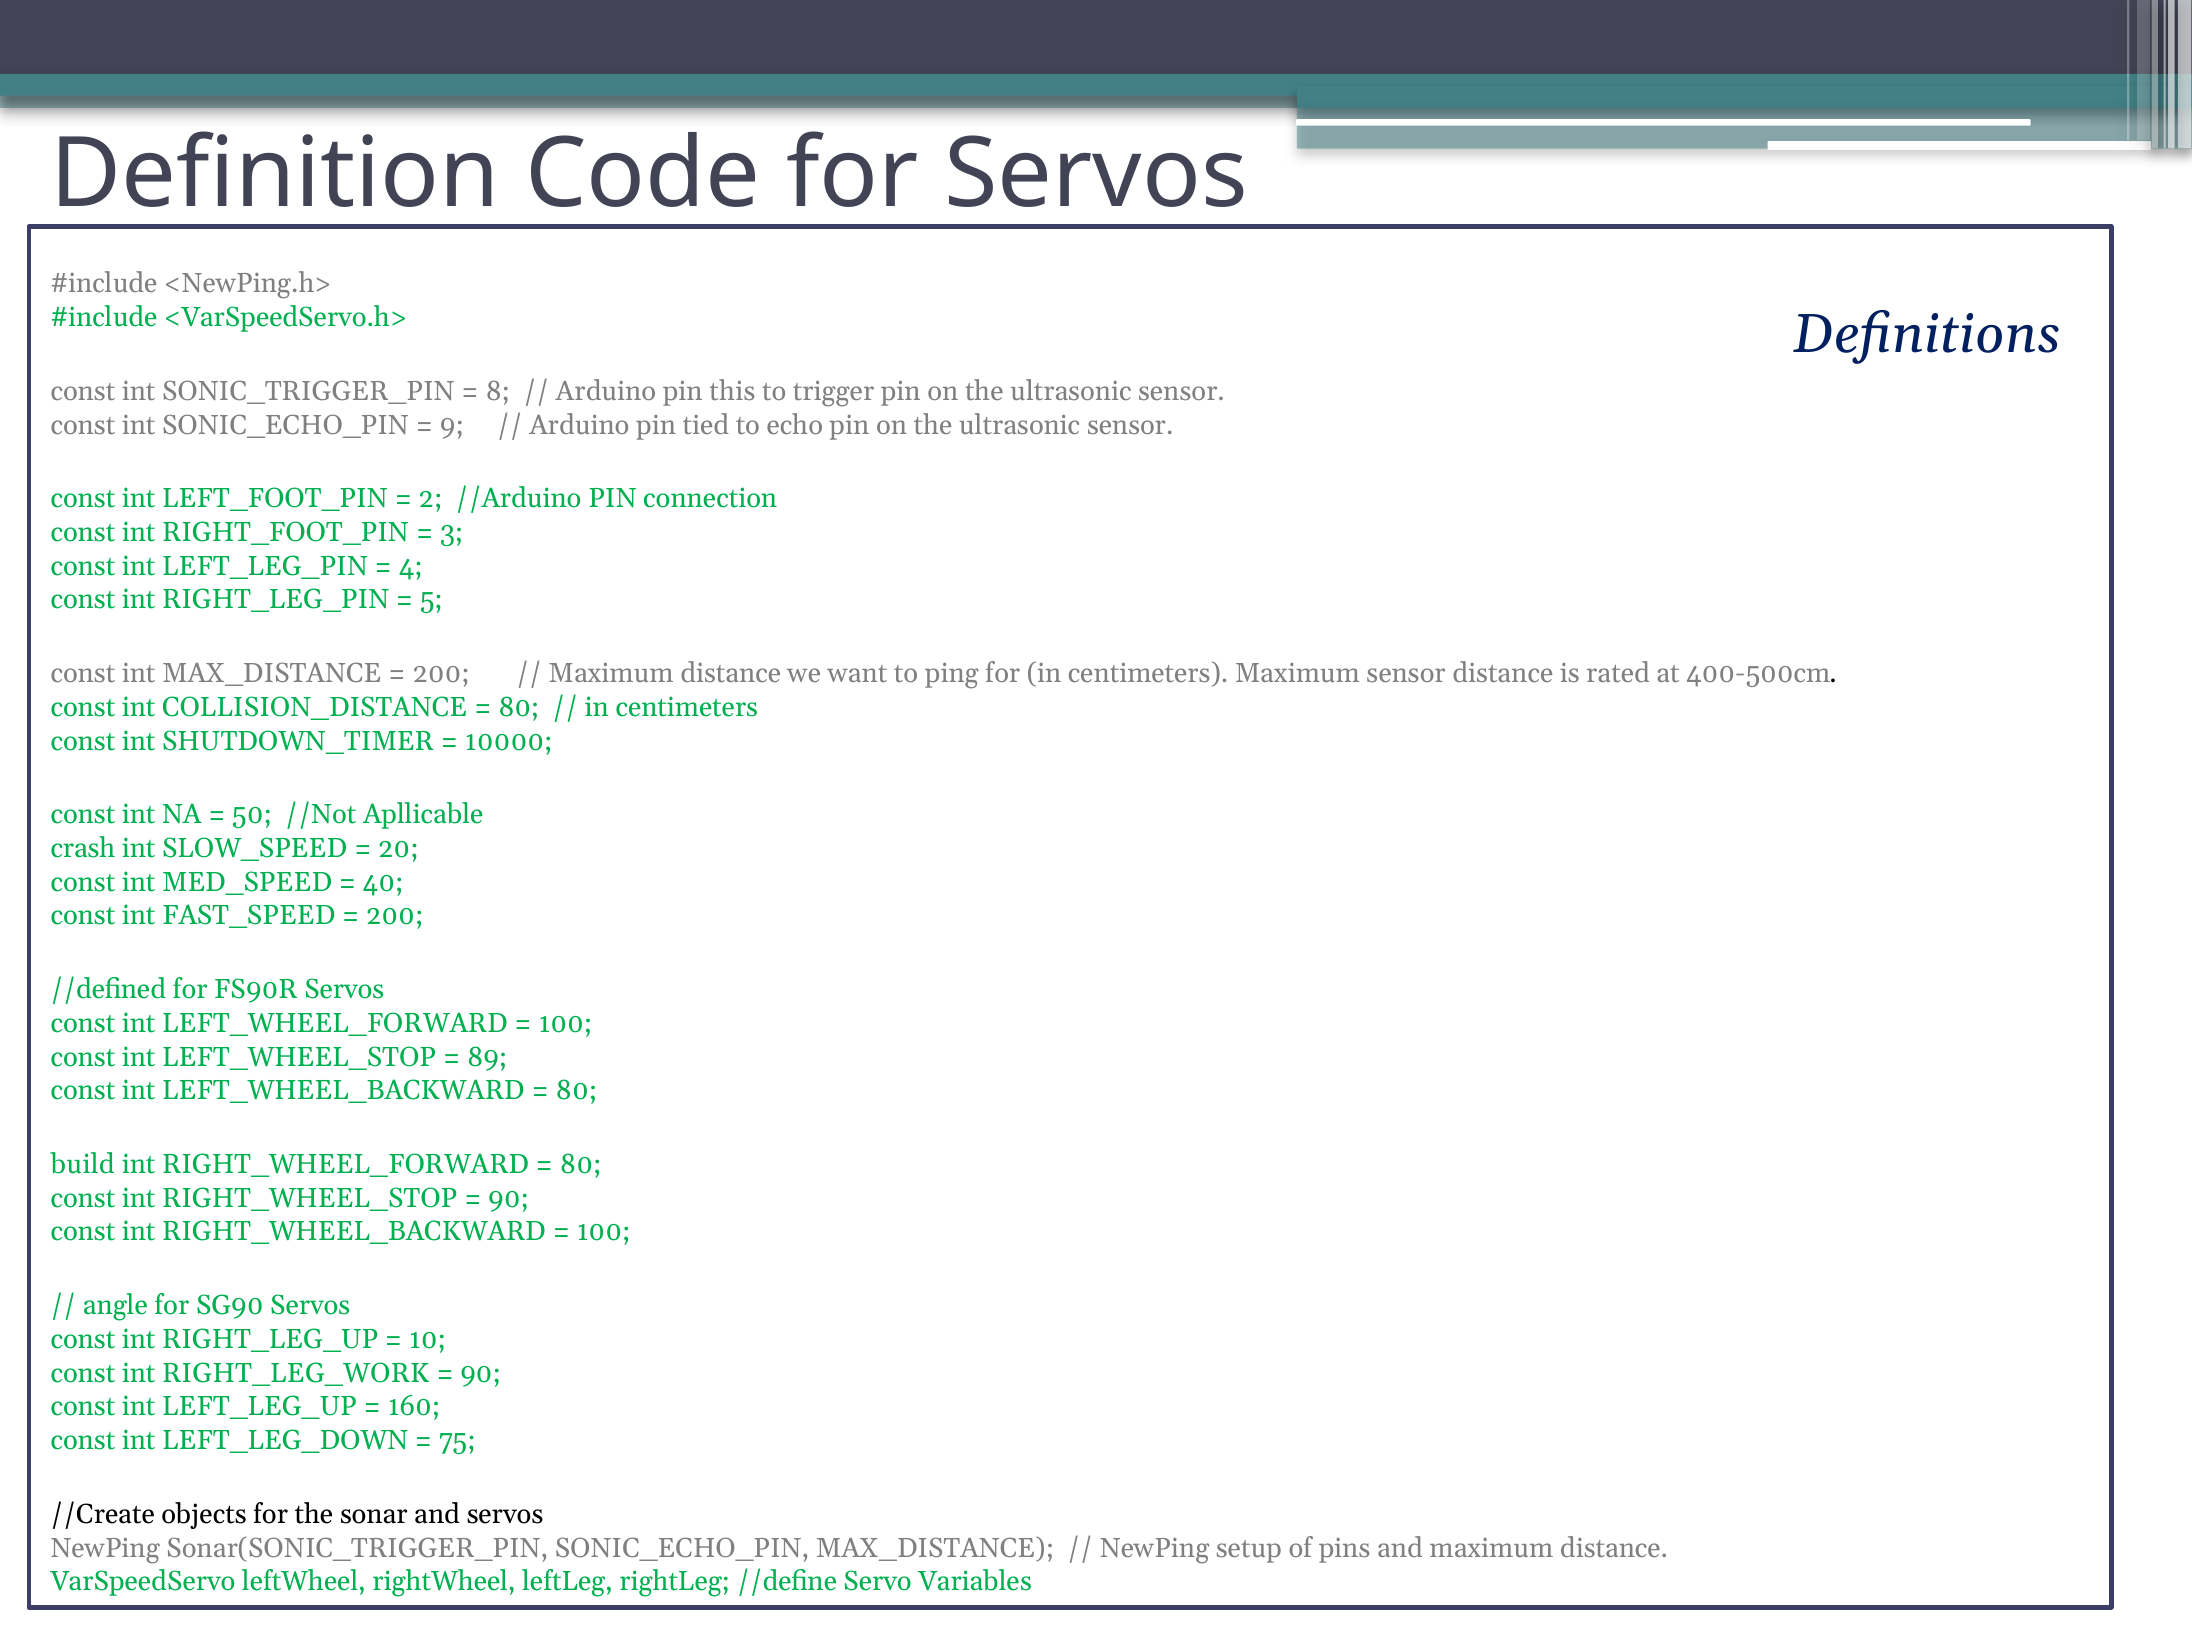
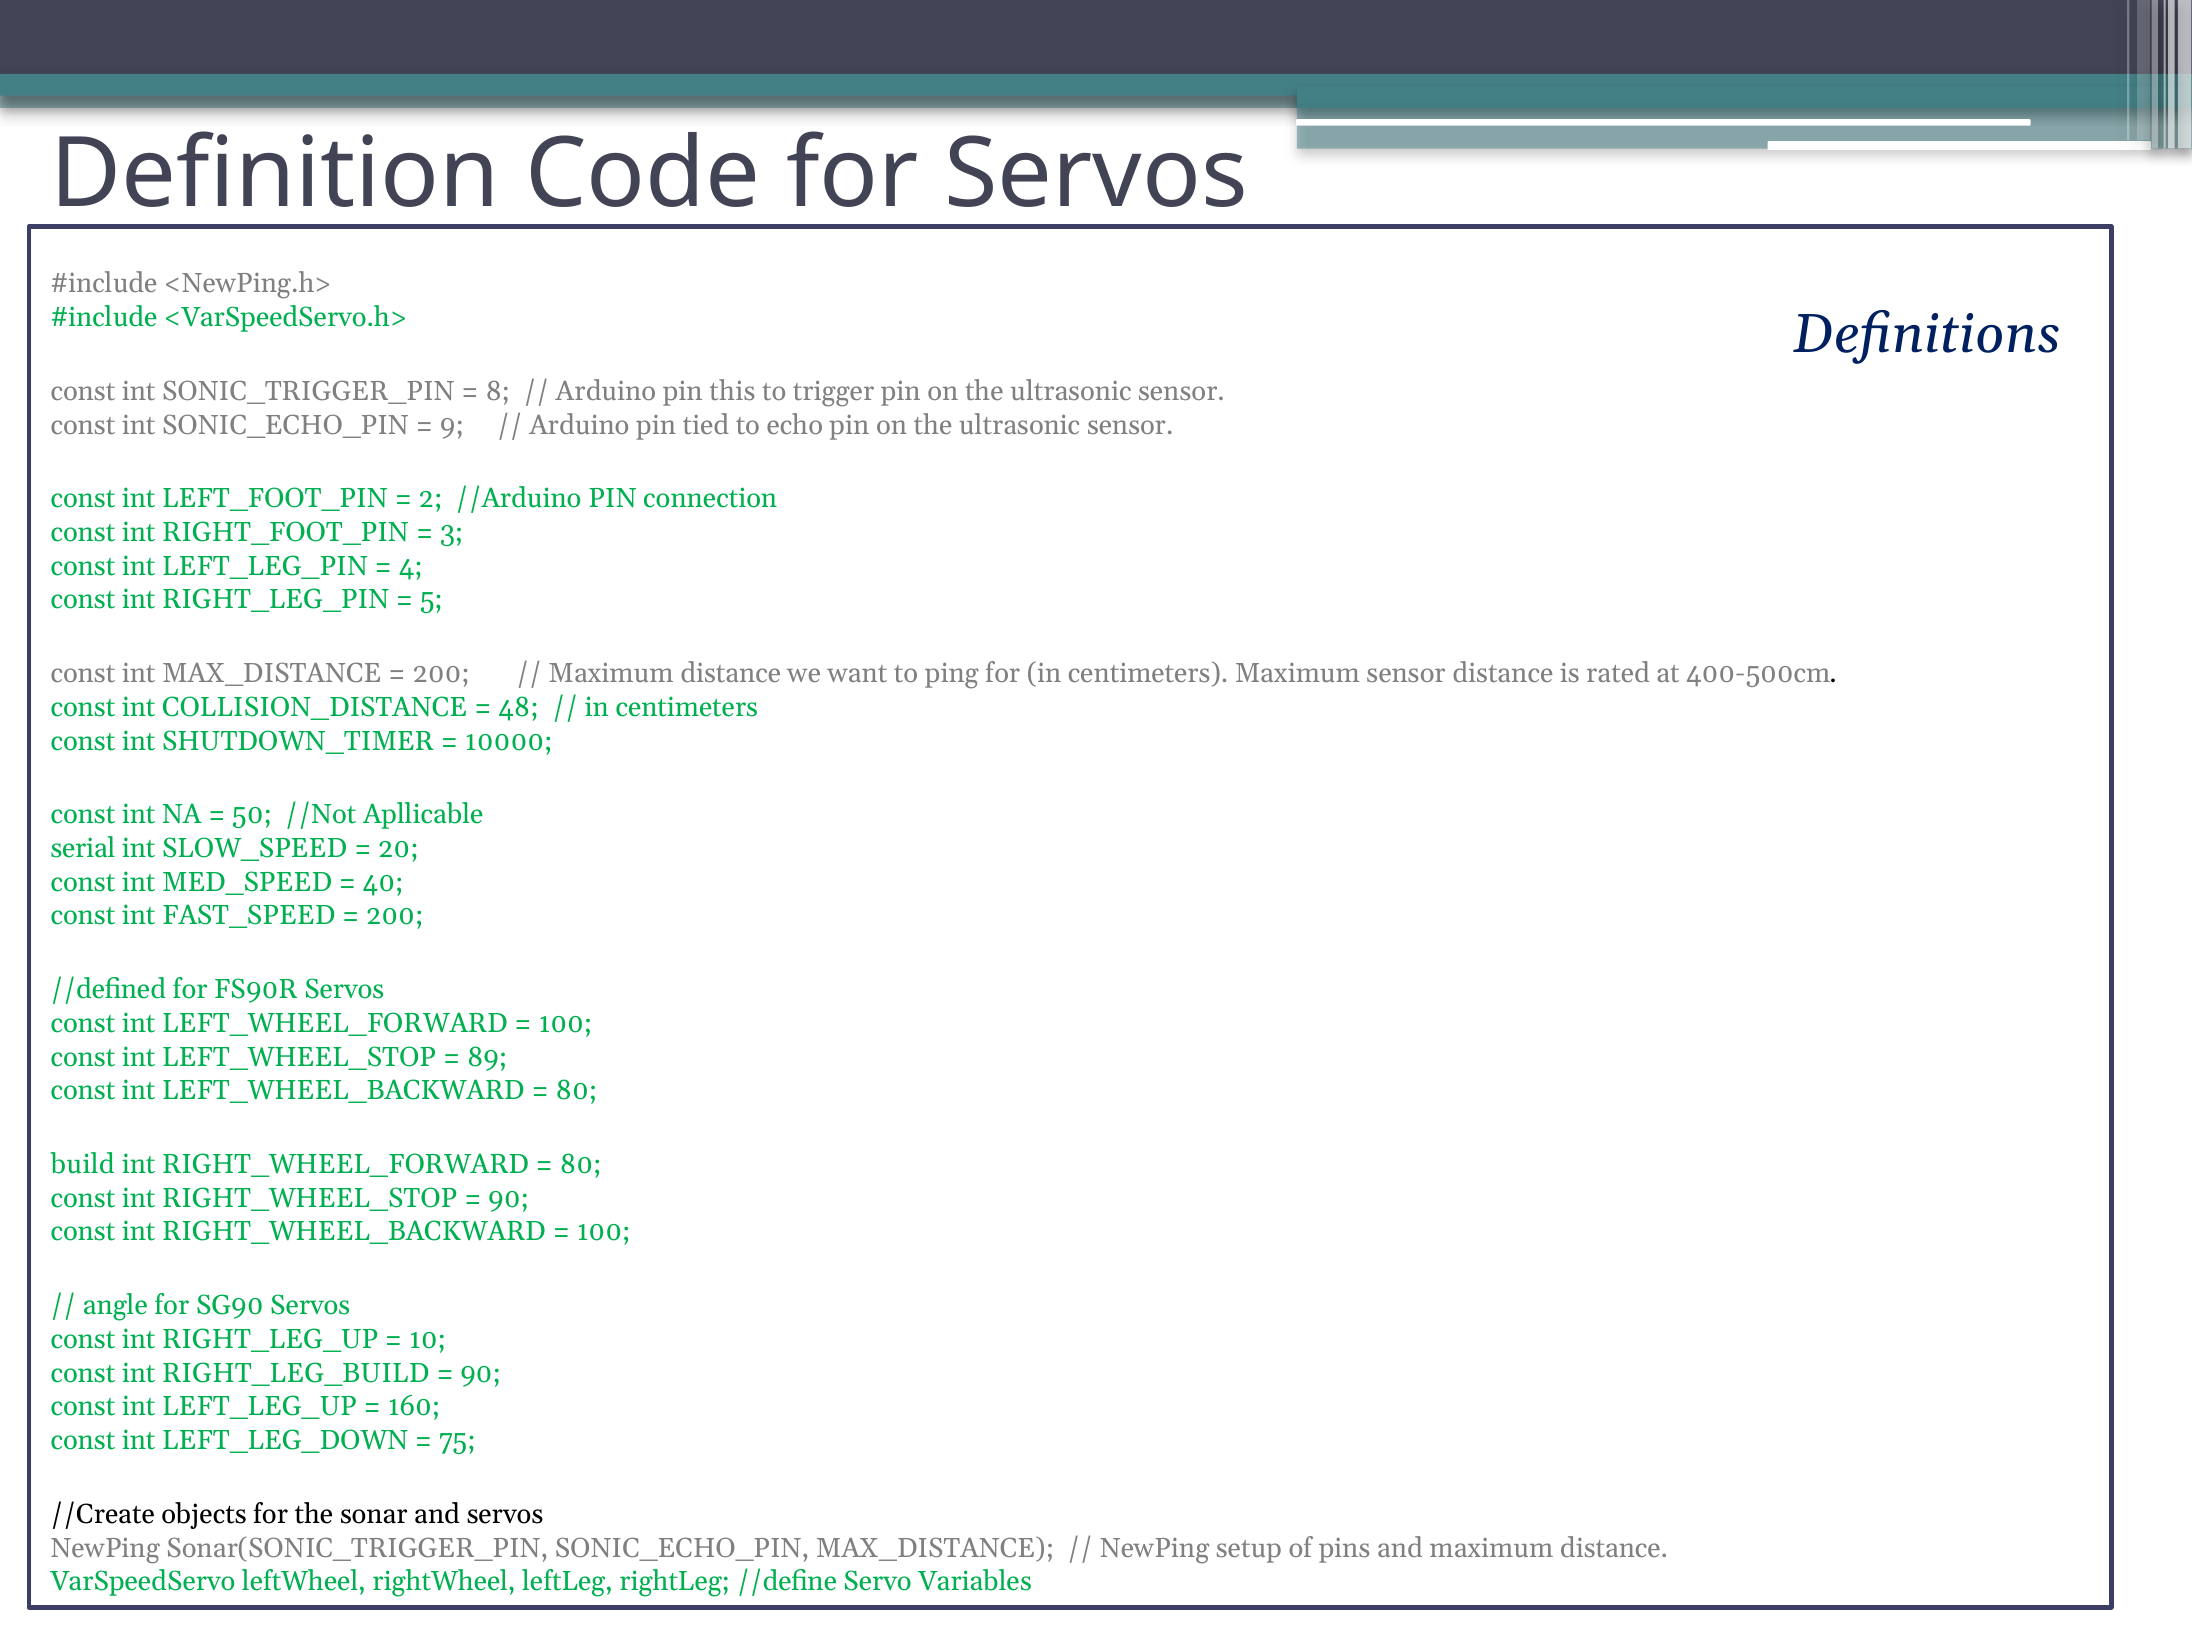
80 at (519, 707): 80 -> 48
crash: crash -> serial
RIGHT_LEG_WORK: RIGHT_LEG_WORK -> RIGHT_LEG_BUILD
